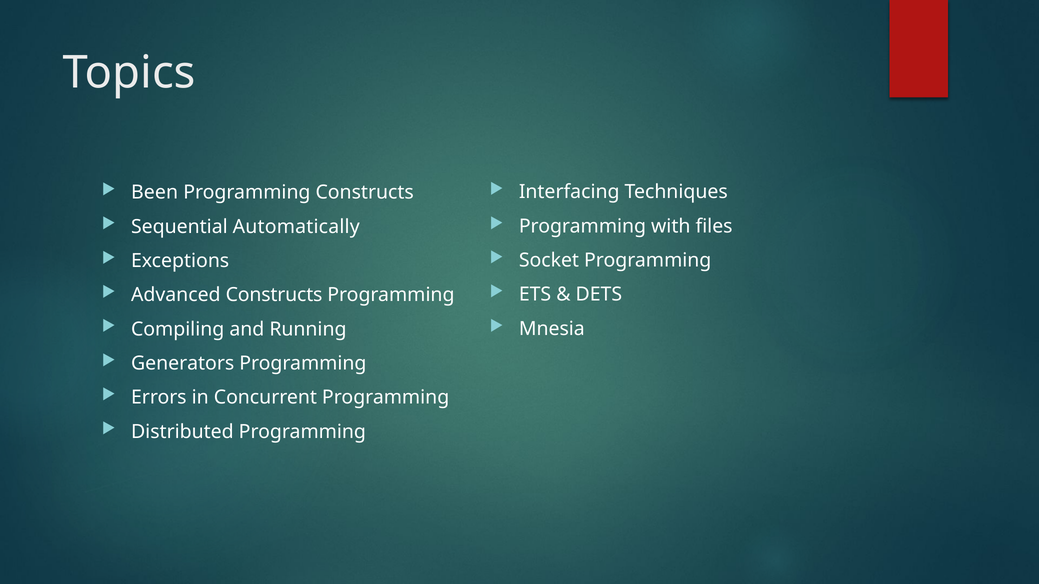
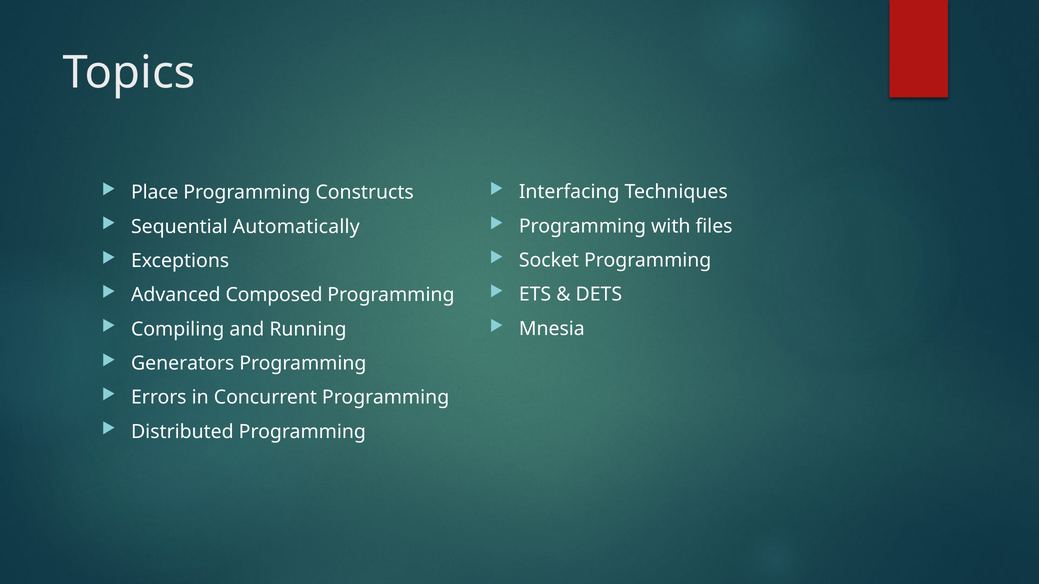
Been: Been -> Place
Advanced Constructs: Constructs -> Composed
